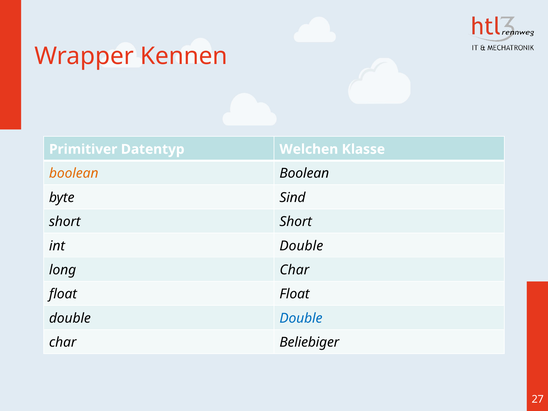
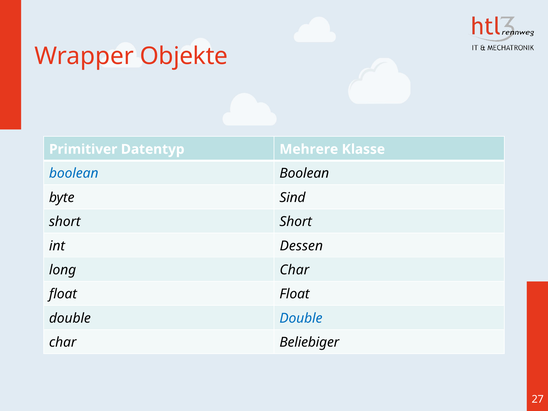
Kennen: Kennen -> Objekte
Welchen: Welchen -> Mehrere
boolean at (74, 173) colour: orange -> blue
int Double: Double -> Dessen
